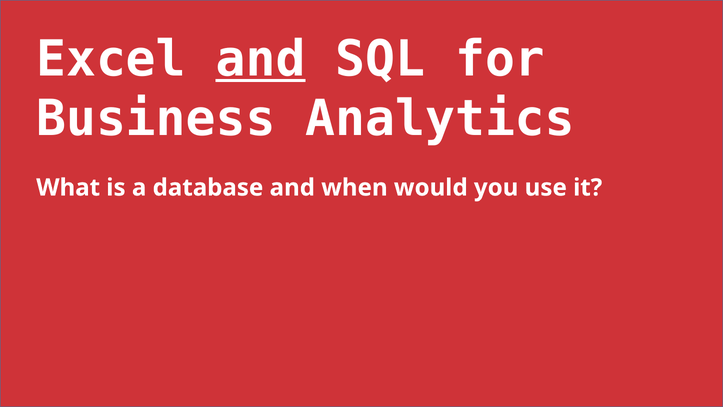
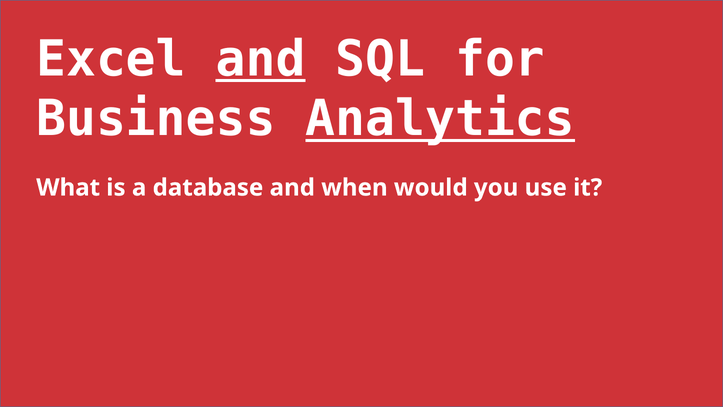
Analytics underline: none -> present
